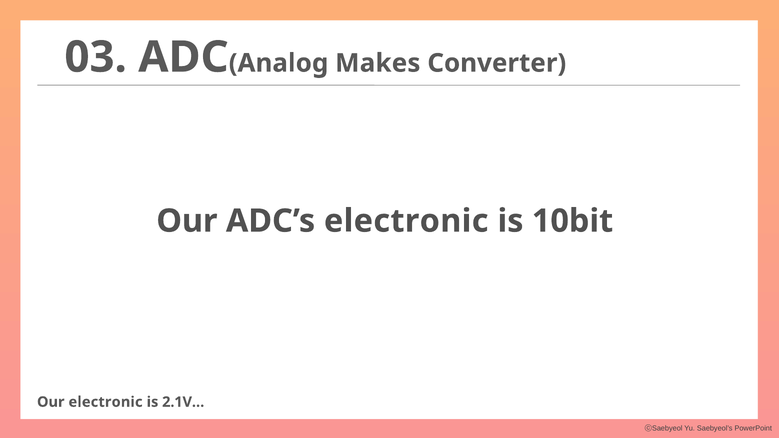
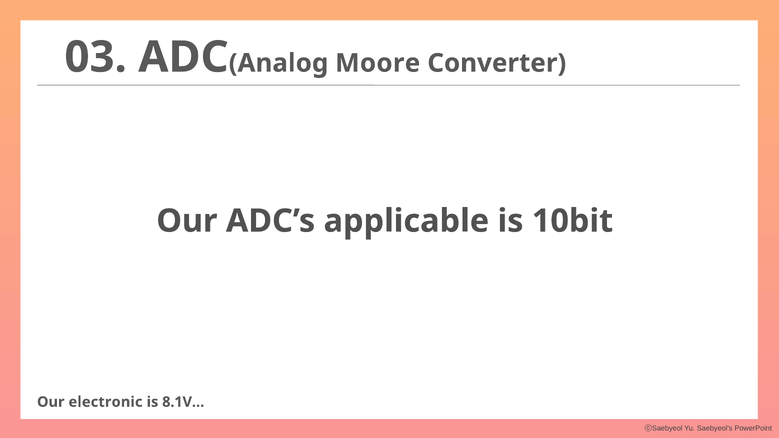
Makes: Makes -> Moore
ADC’s electronic: electronic -> applicable
2.1V…: 2.1V… -> 8.1V…
